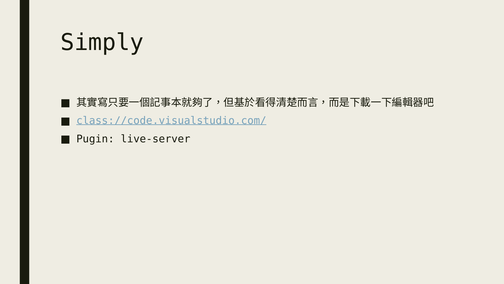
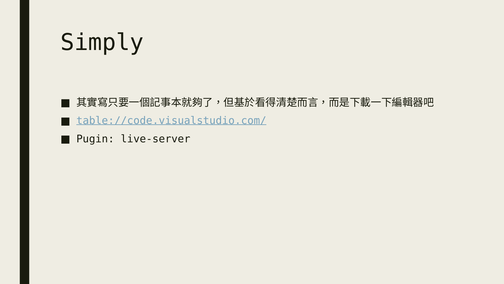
class://code.visualstudio.com/: class://code.visualstudio.com/ -> table://code.visualstudio.com/
